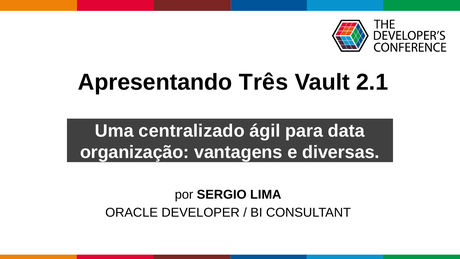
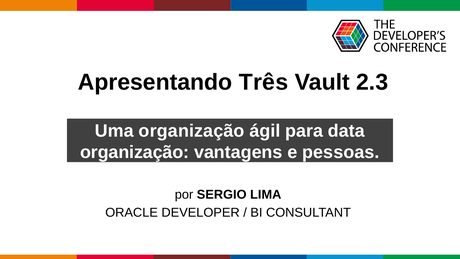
2.1: 2.1 -> 2.3
Uma centralizado: centralizado -> organização
diversas: diversas -> pessoas
